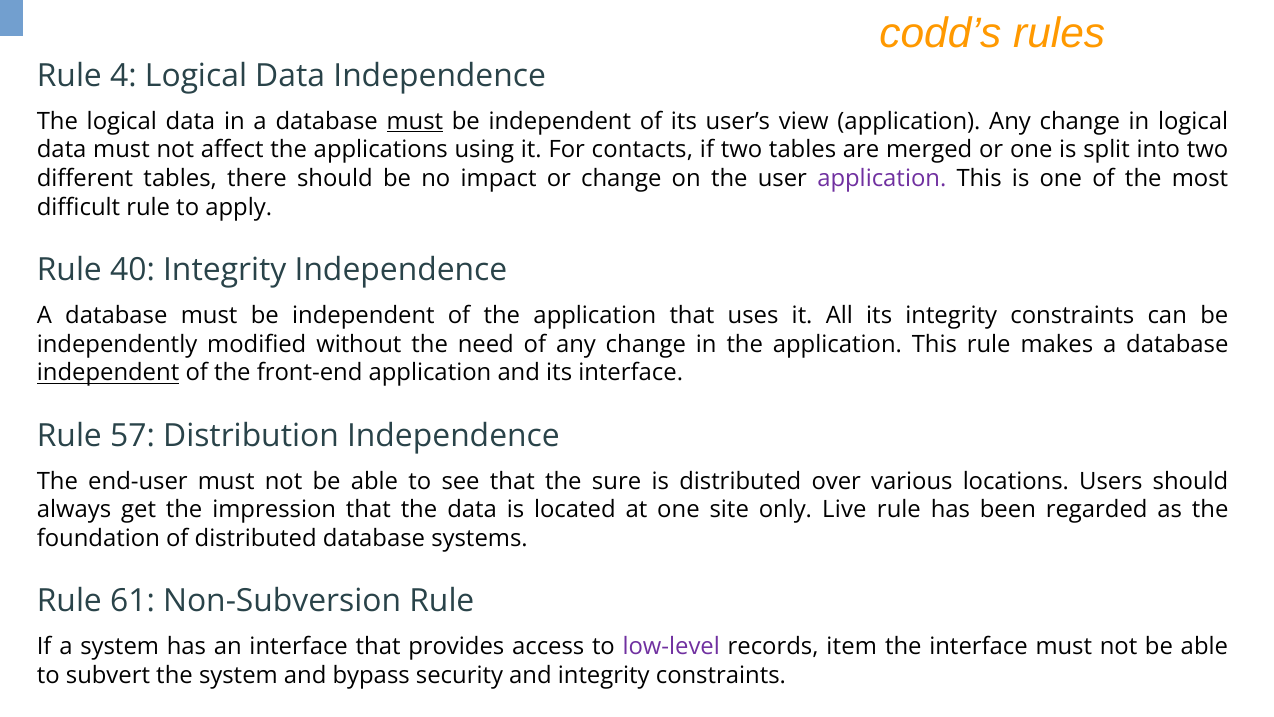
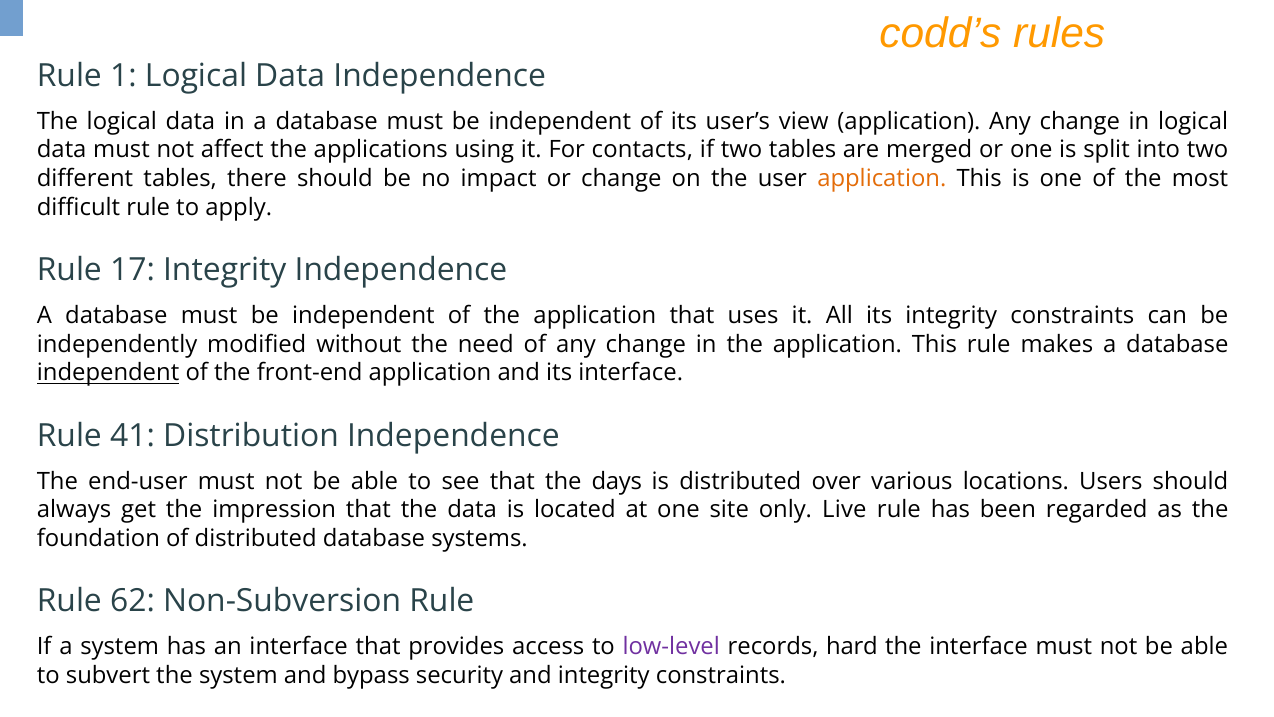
4: 4 -> 1
must at (415, 121) underline: present -> none
application at (882, 179) colour: purple -> orange
40: 40 -> 17
57: 57 -> 41
sure: sure -> days
61: 61 -> 62
item: item -> hard
